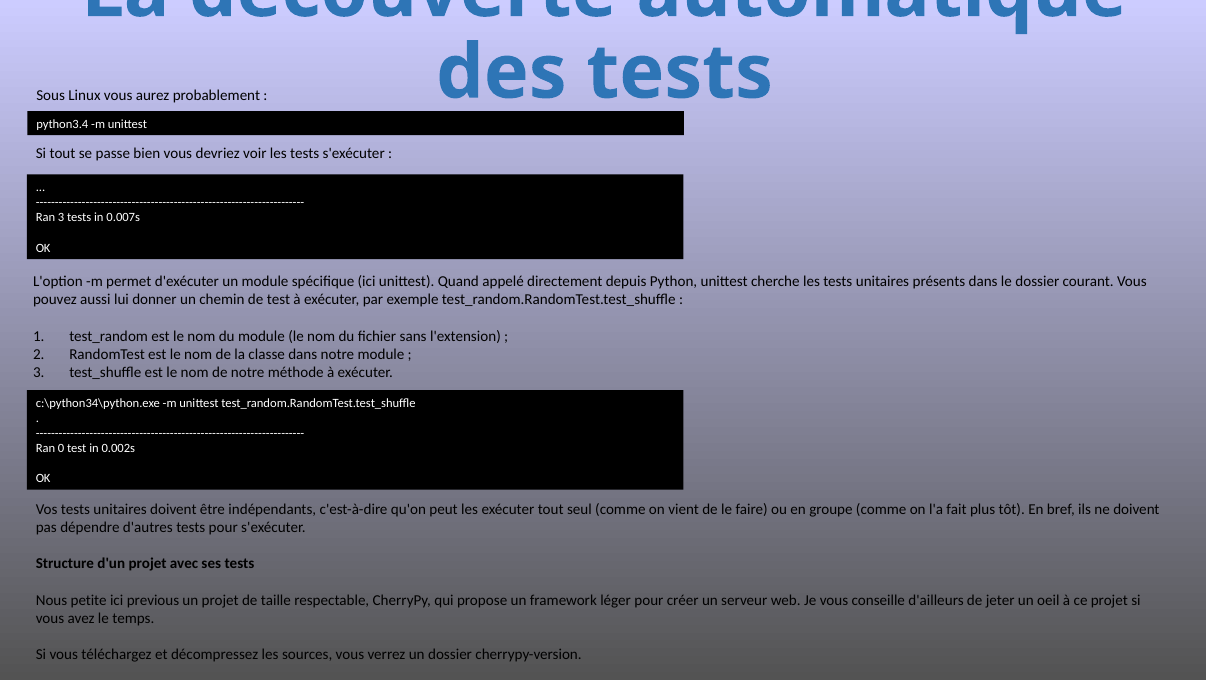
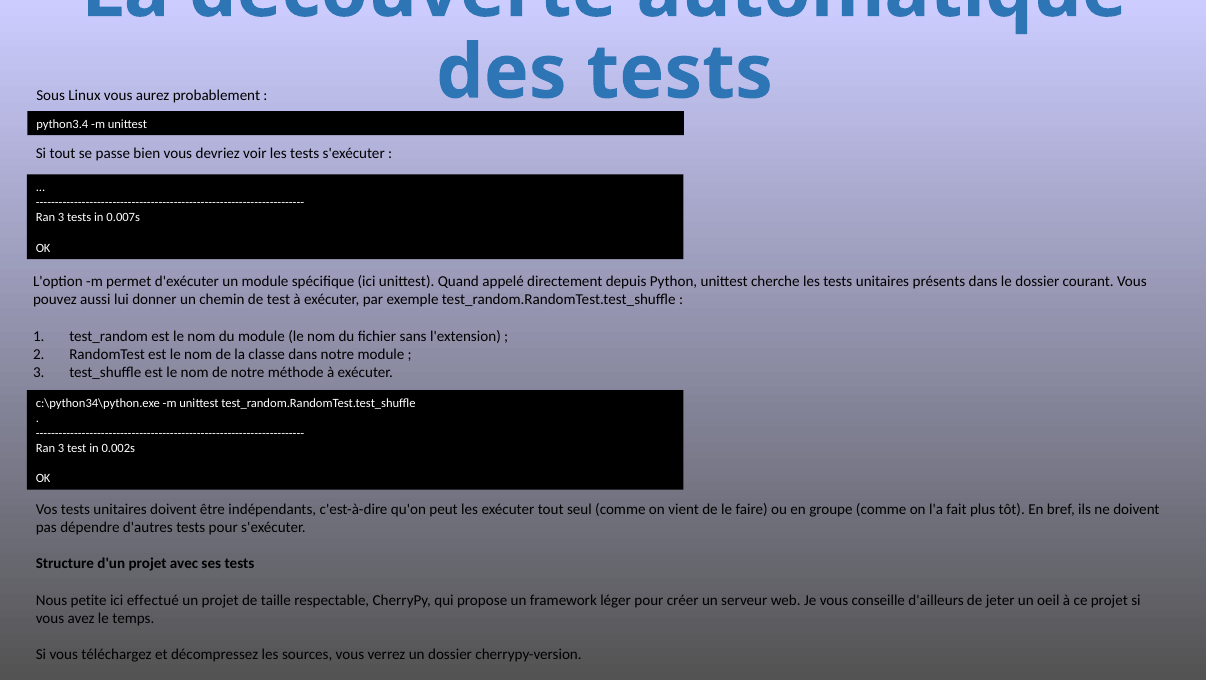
0 at (61, 448): 0 -> 3
previous: previous -> effectué
